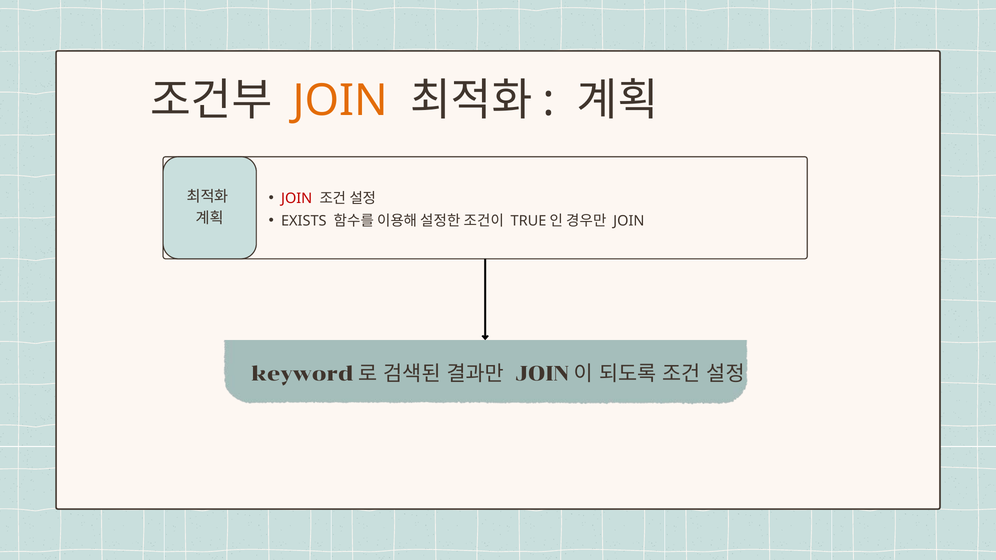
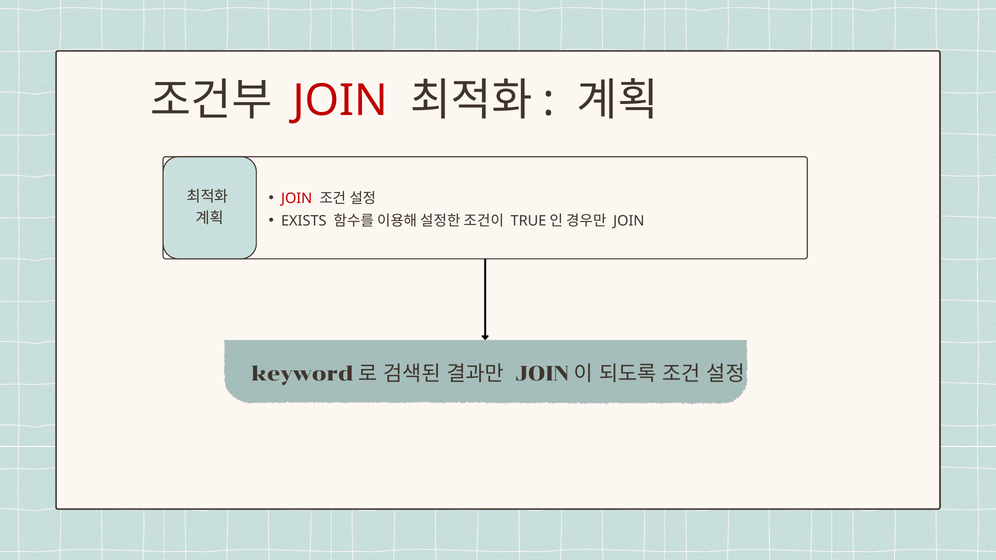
JOIN at (341, 101) colour: orange -> red
